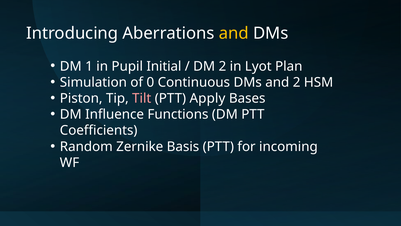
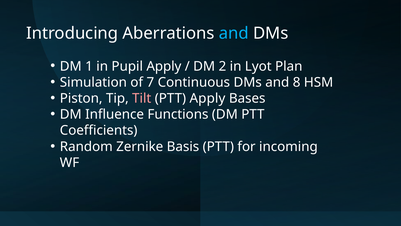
and at (234, 33) colour: yellow -> light blue
Pupil Initial: Initial -> Apply
0: 0 -> 7
and 2: 2 -> 8
